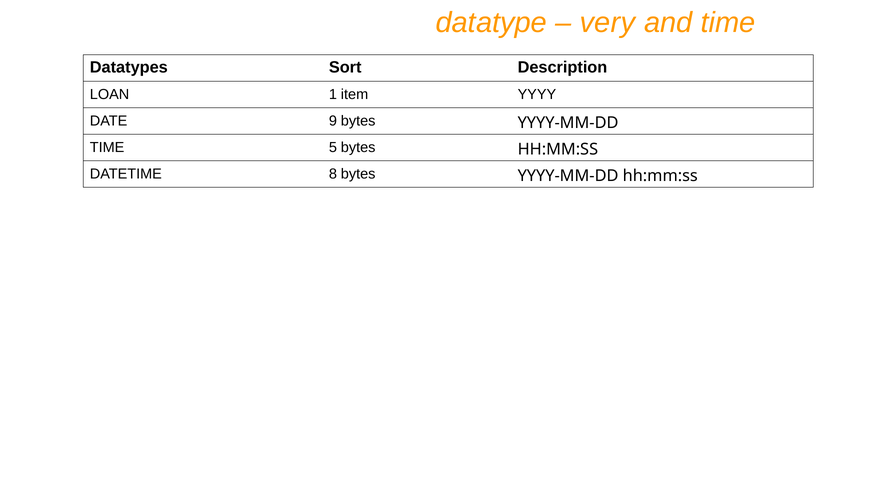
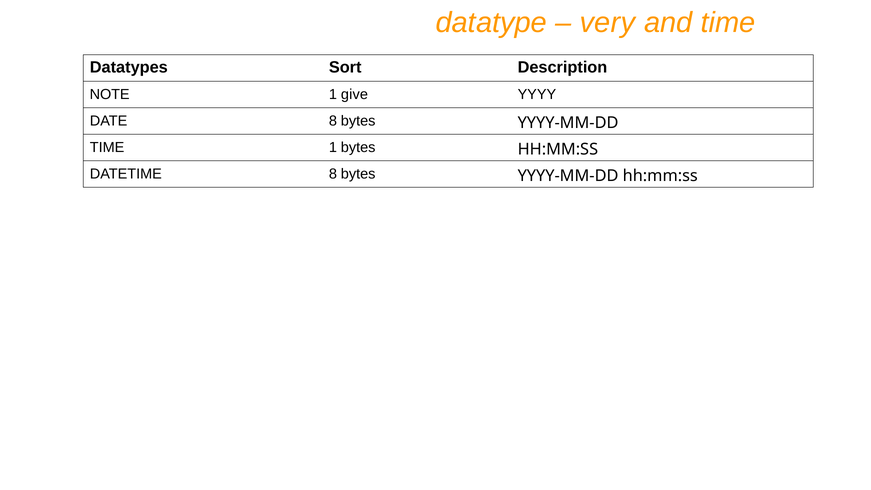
LOAN: LOAN -> NOTE
item: item -> give
DATE 9: 9 -> 8
TIME 5: 5 -> 1
